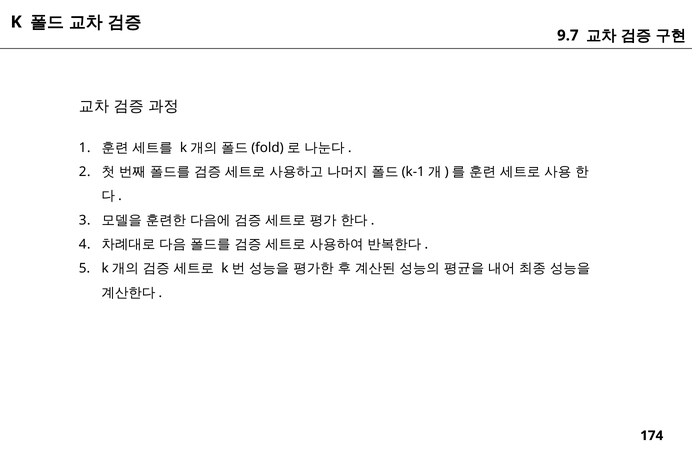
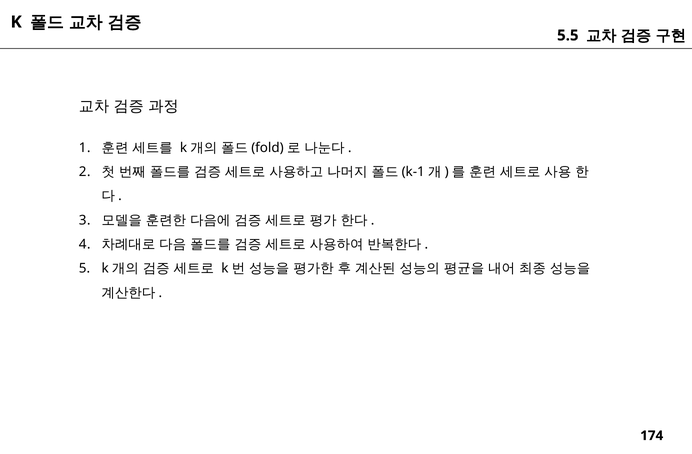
9.7: 9.7 -> 5.5
